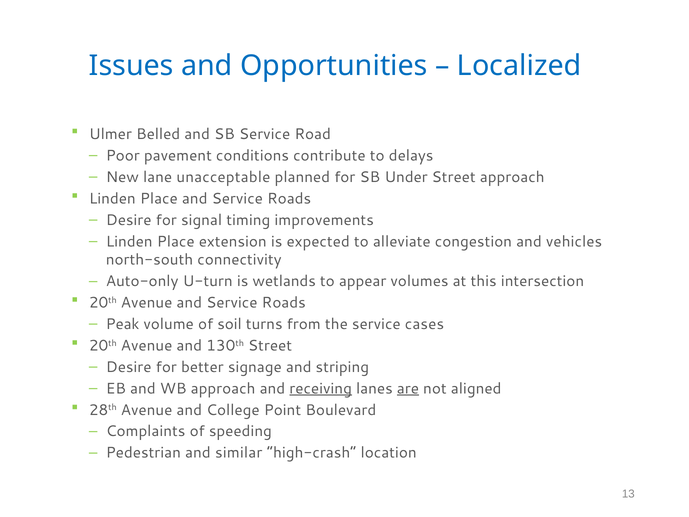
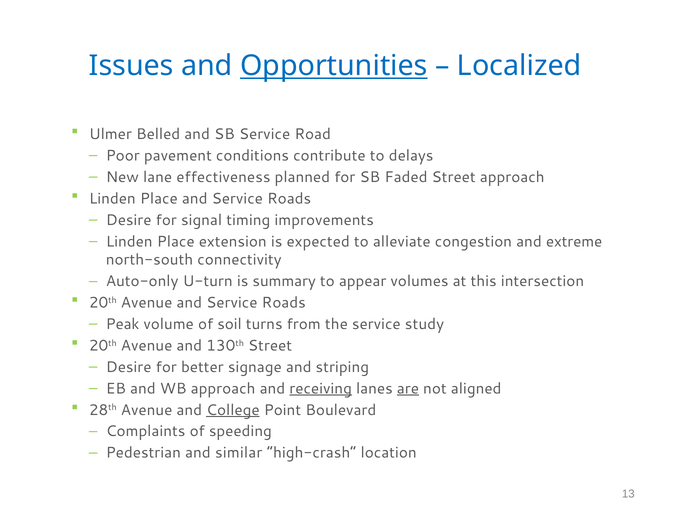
Opportunities underline: none -> present
unacceptable: unacceptable -> effectiveness
Under: Under -> Faded
vehicles: vehicles -> extreme
wetlands: wetlands -> summary
cases: cases -> study
College underline: none -> present
